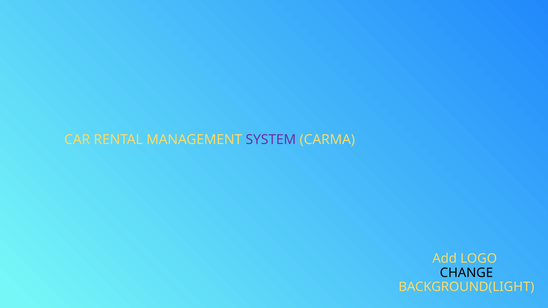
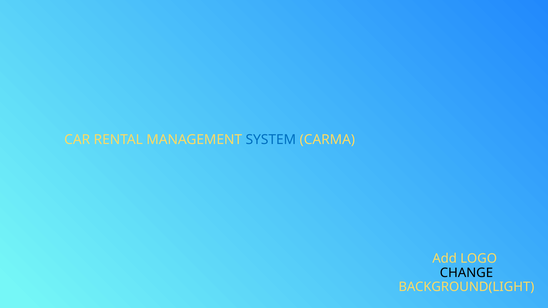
SYSTEM colour: purple -> blue
